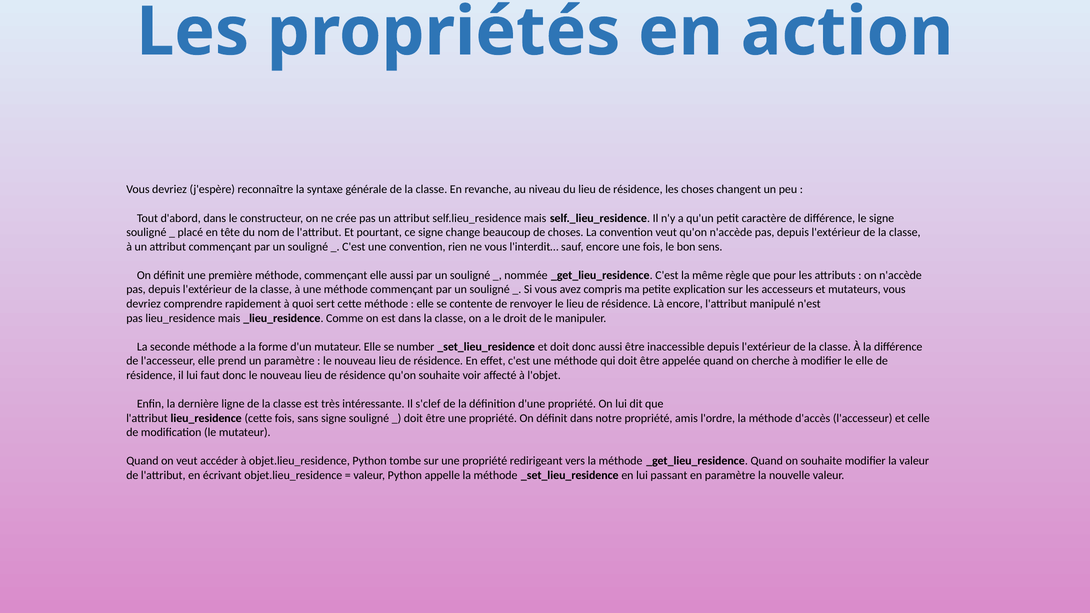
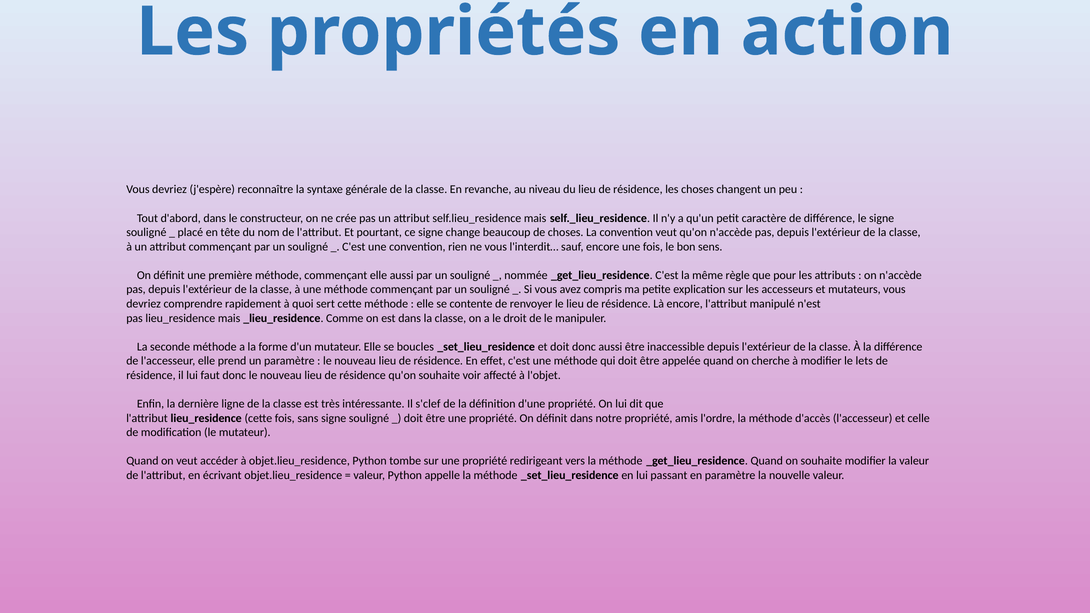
number: number -> boucles
le elle: elle -> lets
